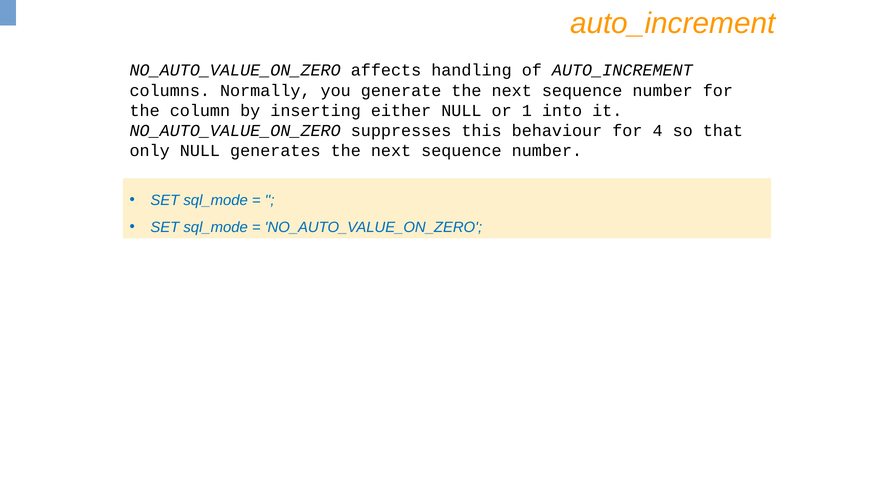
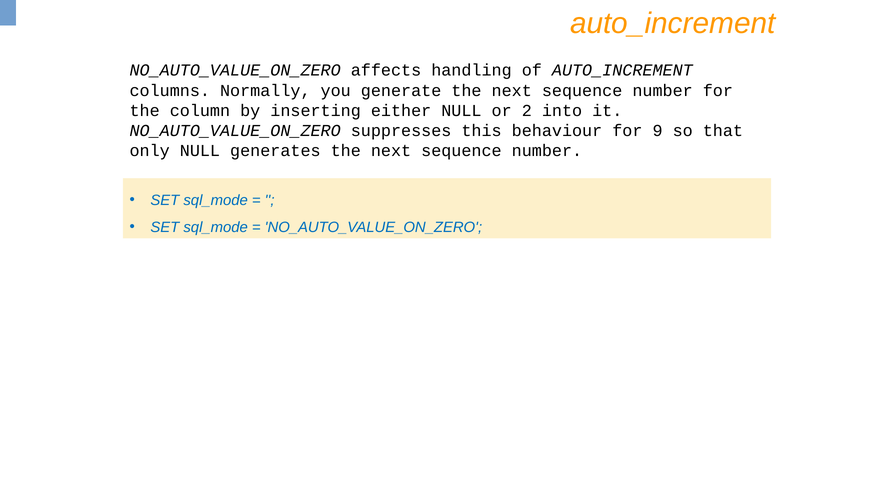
1: 1 -> 2
4: 4 -> 9
